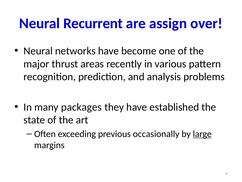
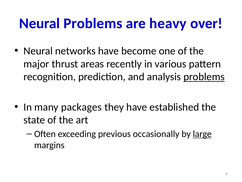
Neural Recurrent: Recurrent -> Problems
assign: assign -> heavy
problems at (204, 77) underline: none -> present
